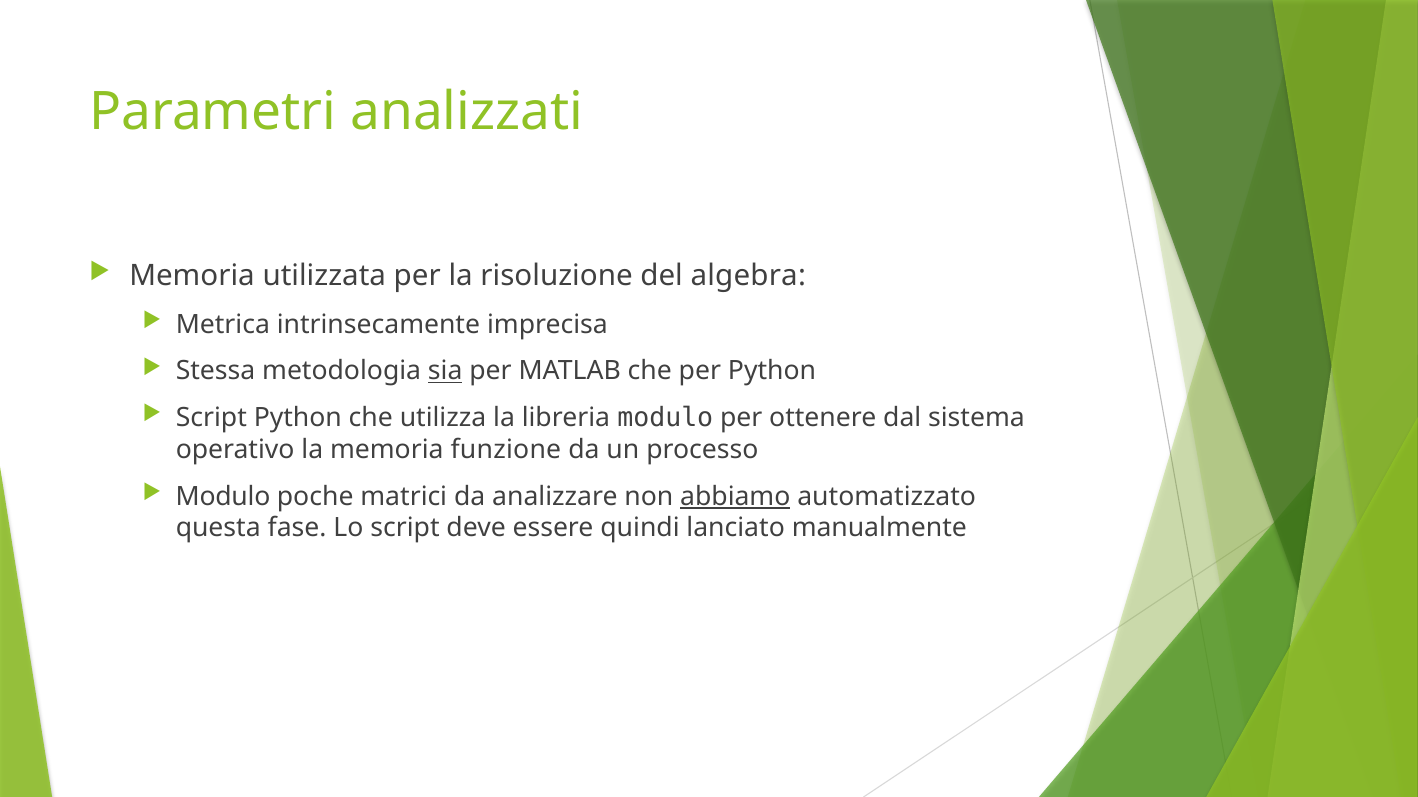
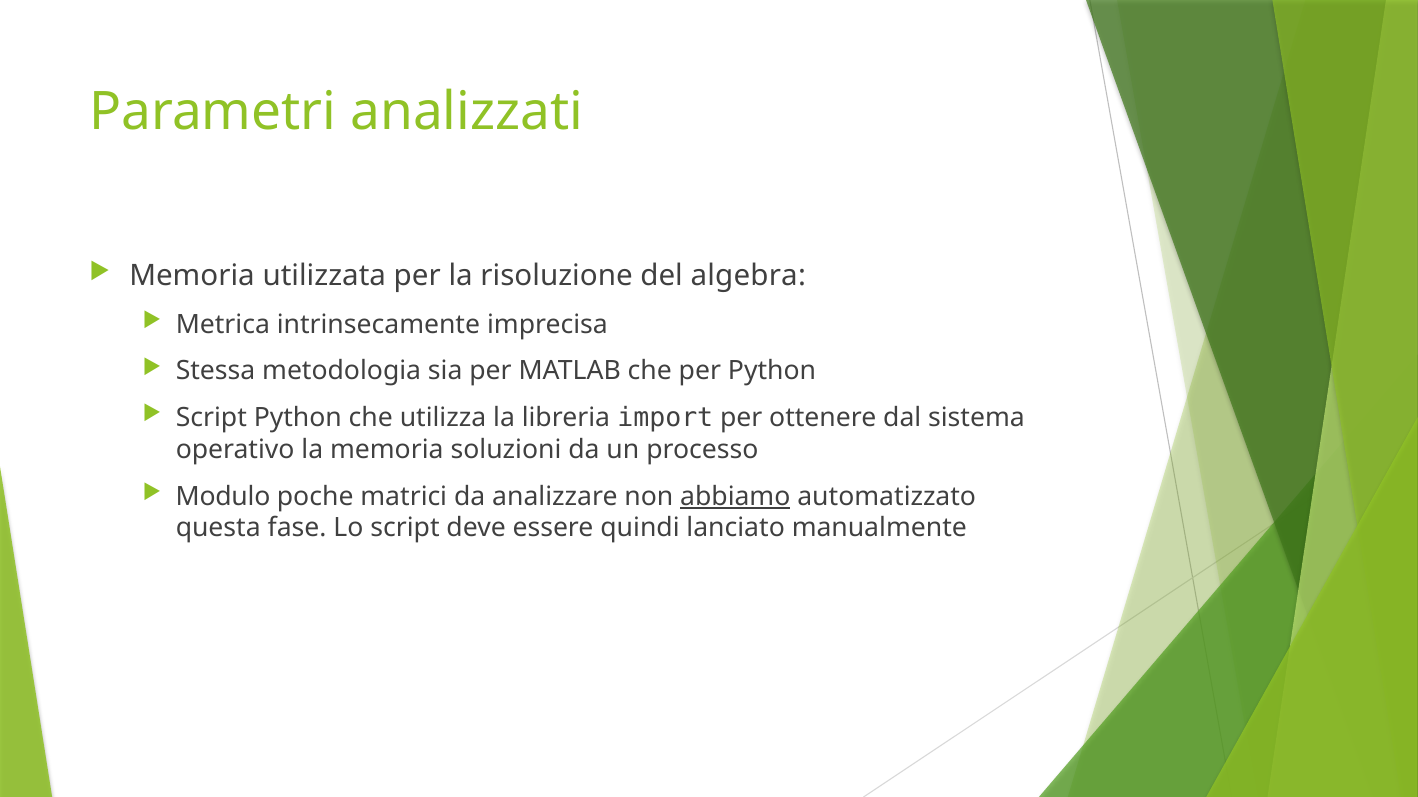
sia underline: present -> none
libreria modulo: modulo -> import
funzione: funzione -> soluzioni
